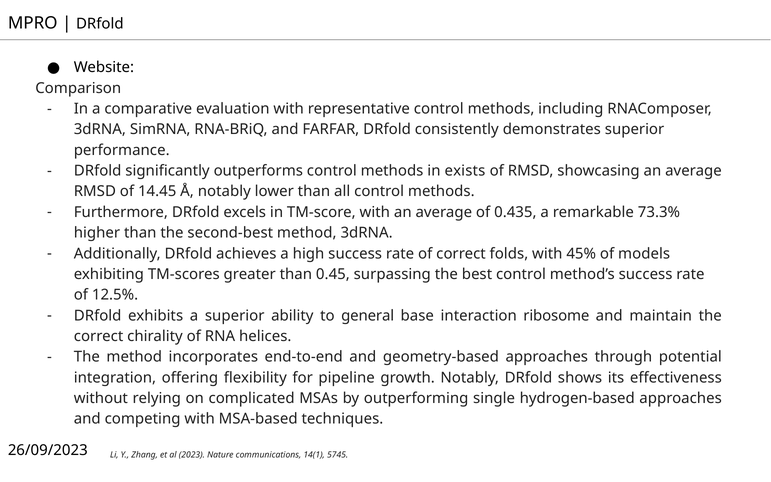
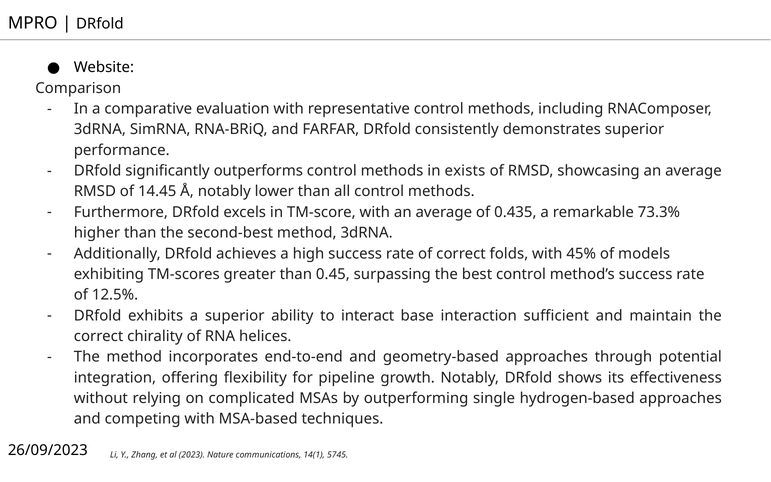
general: general -> interact
ribosome: ribosome -> sufficient
